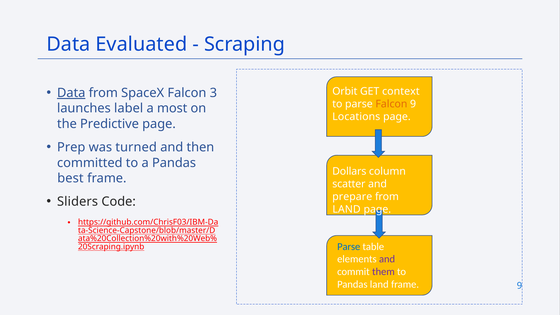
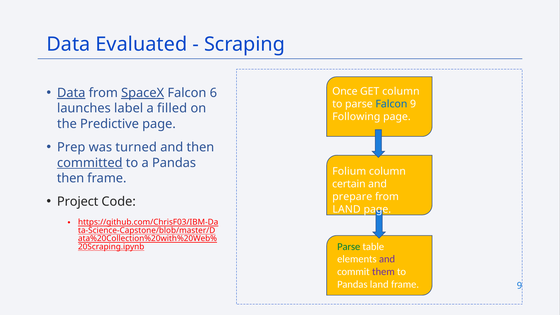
SpaceX underline: none -> present
3: 3 -> 6
Orbit: Orbit -> Once
GET context: context -> column
Falcon at (391, 104) colour: orange -> blue
most: most -> filled
Locations: Locations -> Following
committed underline: none -> present
Dollars: Dollars -> Folium
best at (70, 178): best -> then
scatter: scatter -> certain
Sliders: Sliders -> Project
Parse at (349, 247) colour: blue -> green
